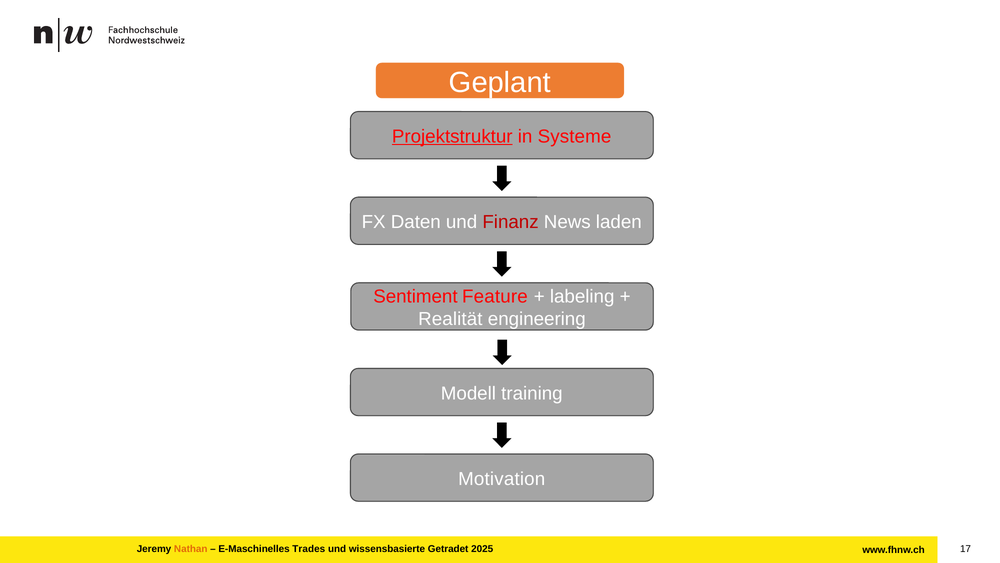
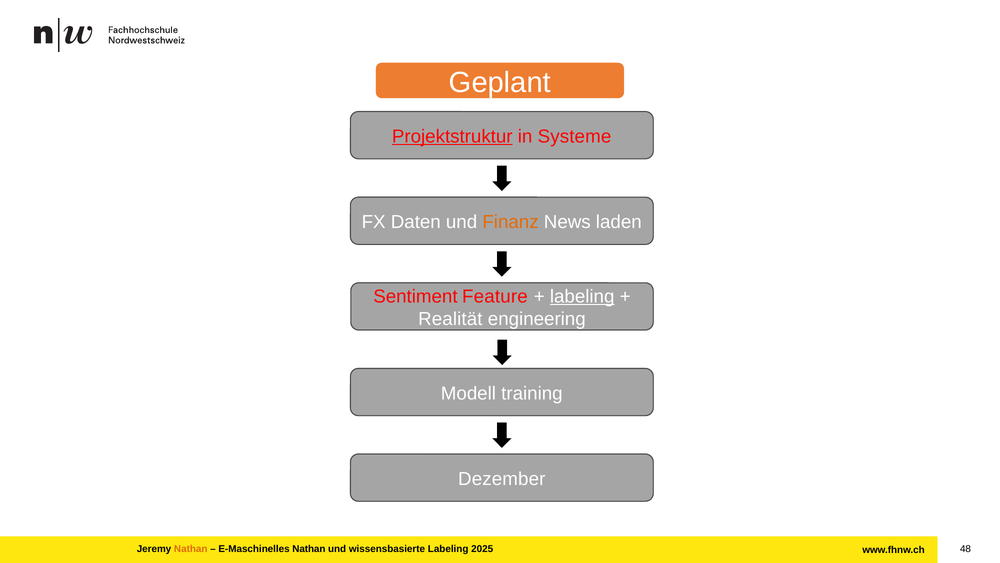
Finanz colour: red -> orange
labeling at (582, 296) underline: none -> present
Motivation: Motivation -> Dezember
E-Maschinelles Trades: Trades -> Nathan
wissensbasierte Getradet: Getradet -> Labeling
17: 17 -> 48
